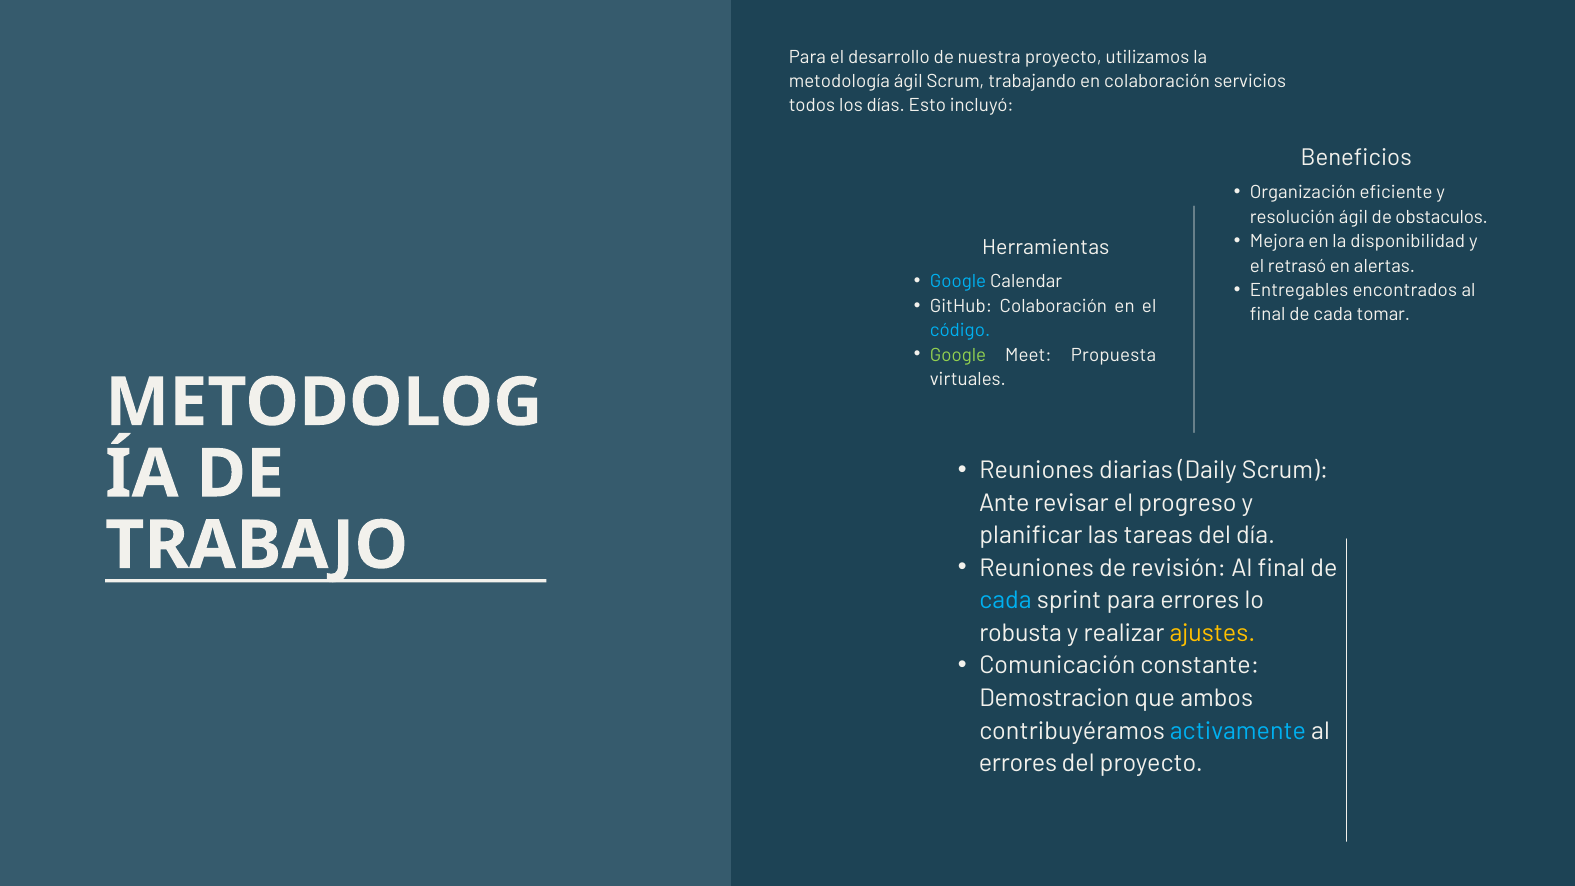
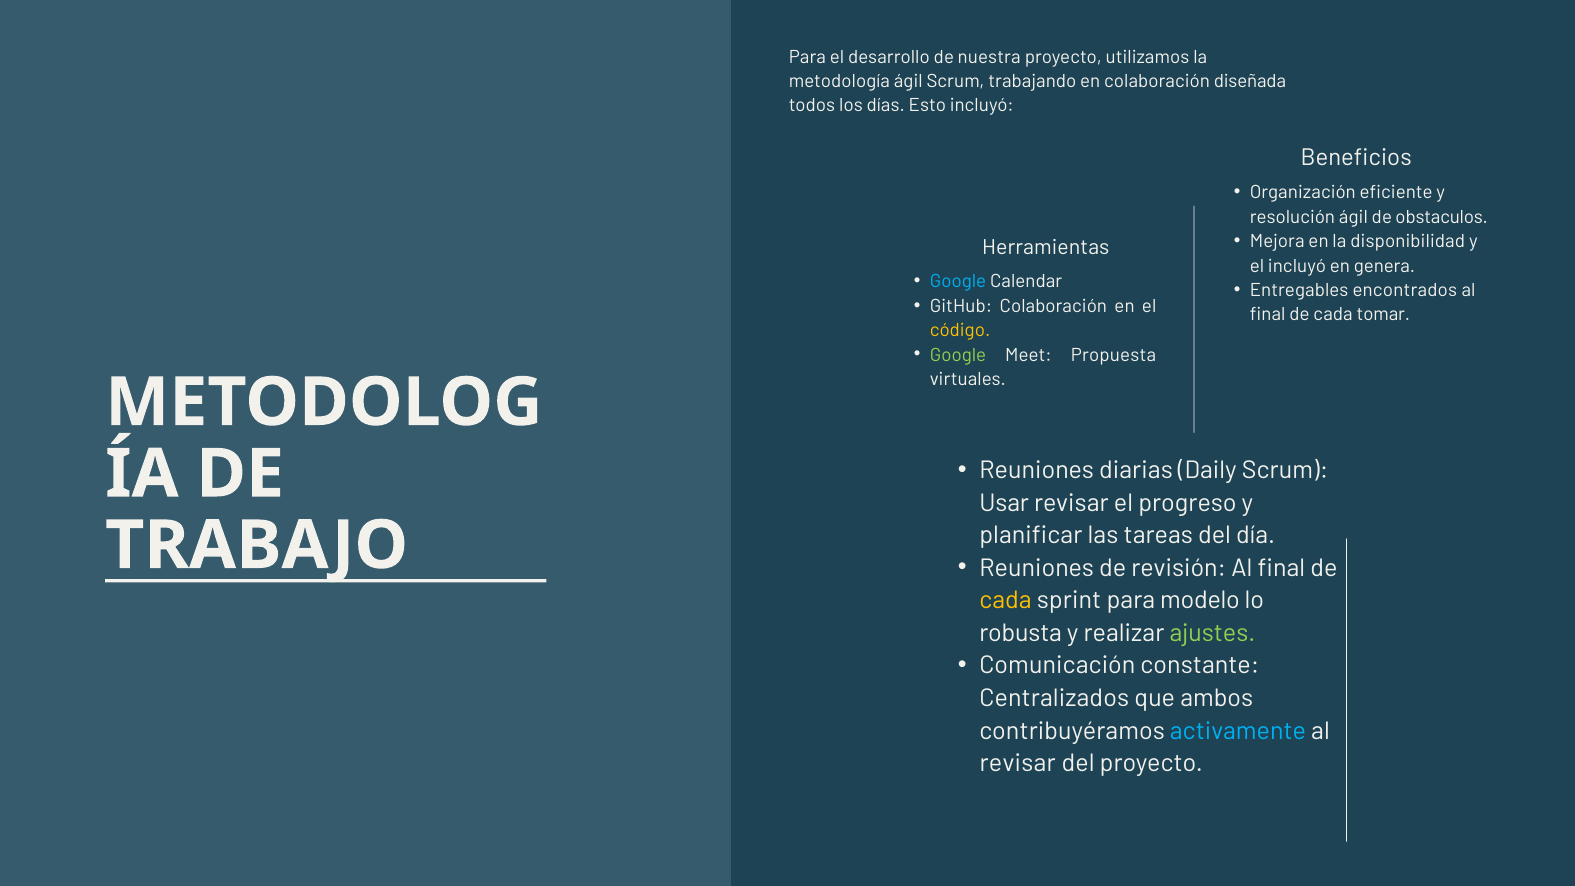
servicios: servicios -> diseñada
el retrasó: retrasó -> incluyó
alertas: alertas -> genera
código colour: light blue -> yellow
Ante: Ante -> Usar
cada at (1006, 600) colour: light blue -> yellow
para errores: errores -> modelo
ajustes colour: yellow -> light green
Demostracion: Demostracion -> Centralizados
errores at (1018, 763): errores -> revisar
